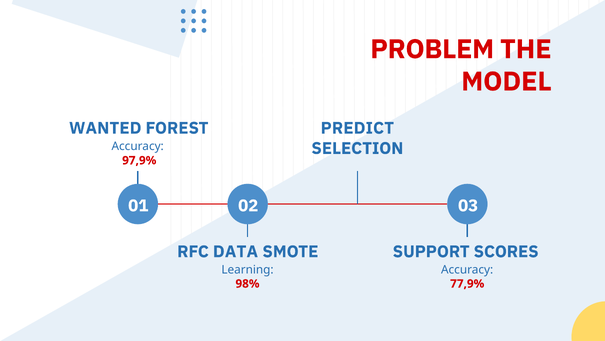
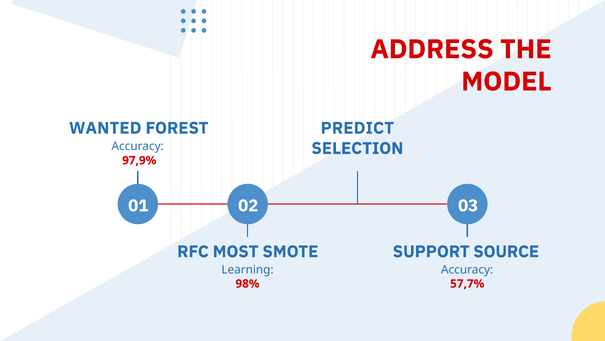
PROBLEM: PROBLEM -> ADDRESS
DATA: DATA -> MOST
SCORES: SCORES -> SOURCE
77,9%: 77,9% -> 57,7%
